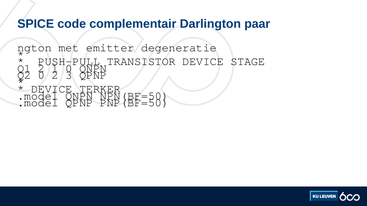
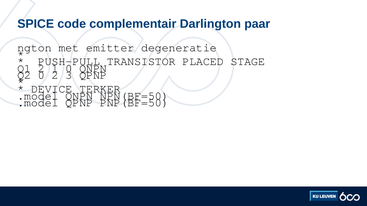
TRANSISTOR DEVICE: DEVICE -> PLACED
